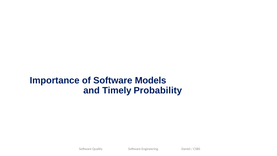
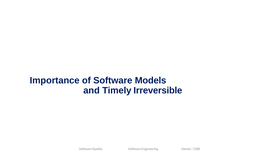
Probability: Probability -> Irreversible
